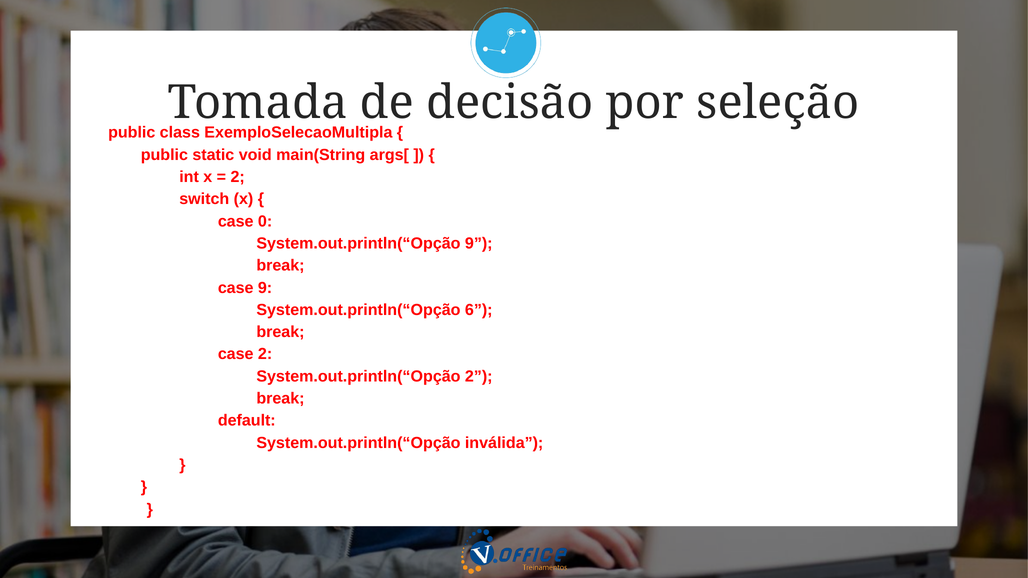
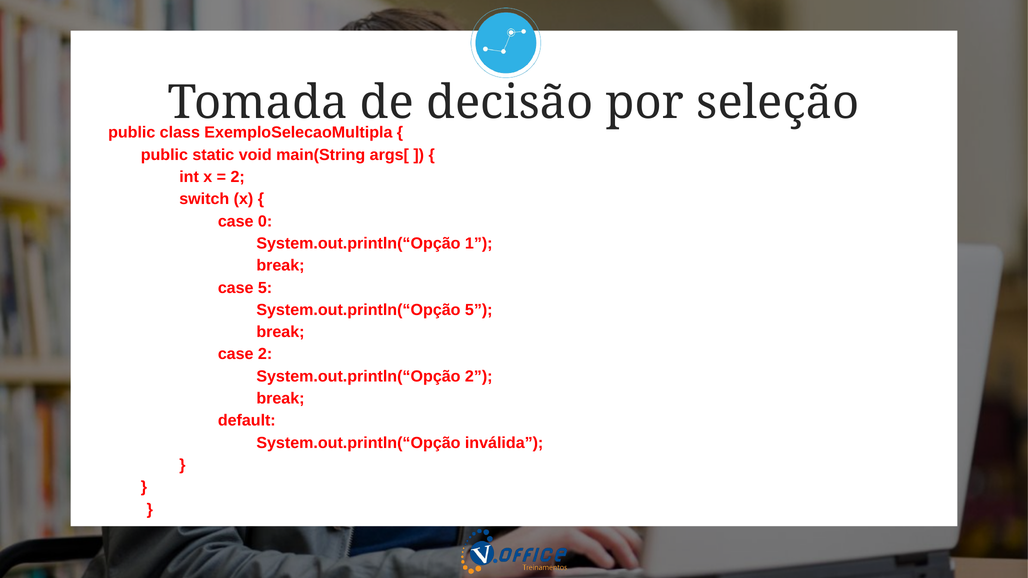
System.out.println(“Opção 9: 9 -> 1
case 9: 9 -> 5
System.out.println(“Opção 6: 6 -> 5
